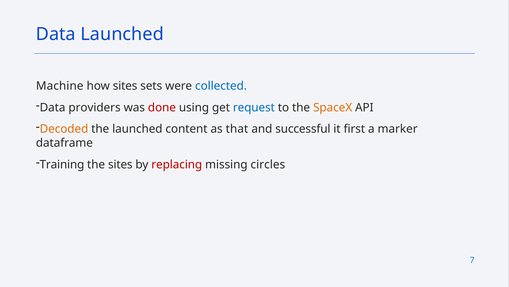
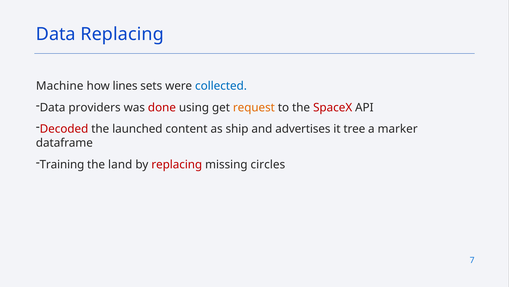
Data Launched: Launched -> Replacing
how sites: sites -> lines
request colour: blue -> orange
SpaceX colour: orange -> red
Decoded colour: orange -> red
that: that -> ship
successful: successful -> advertises
first: first -> tree
the sites: sites -> land
